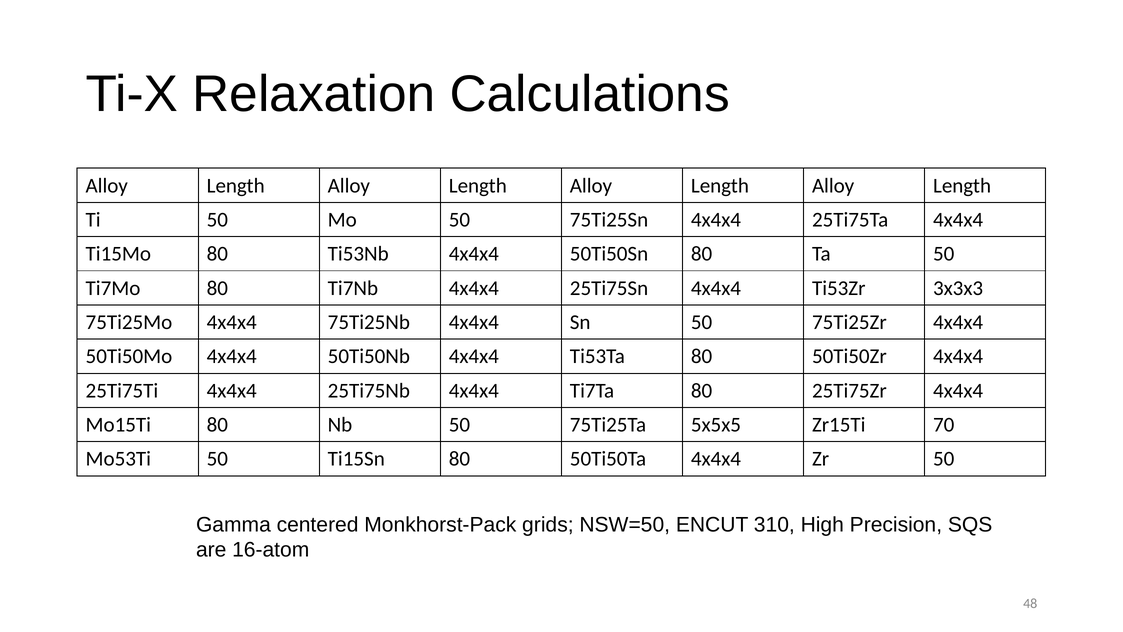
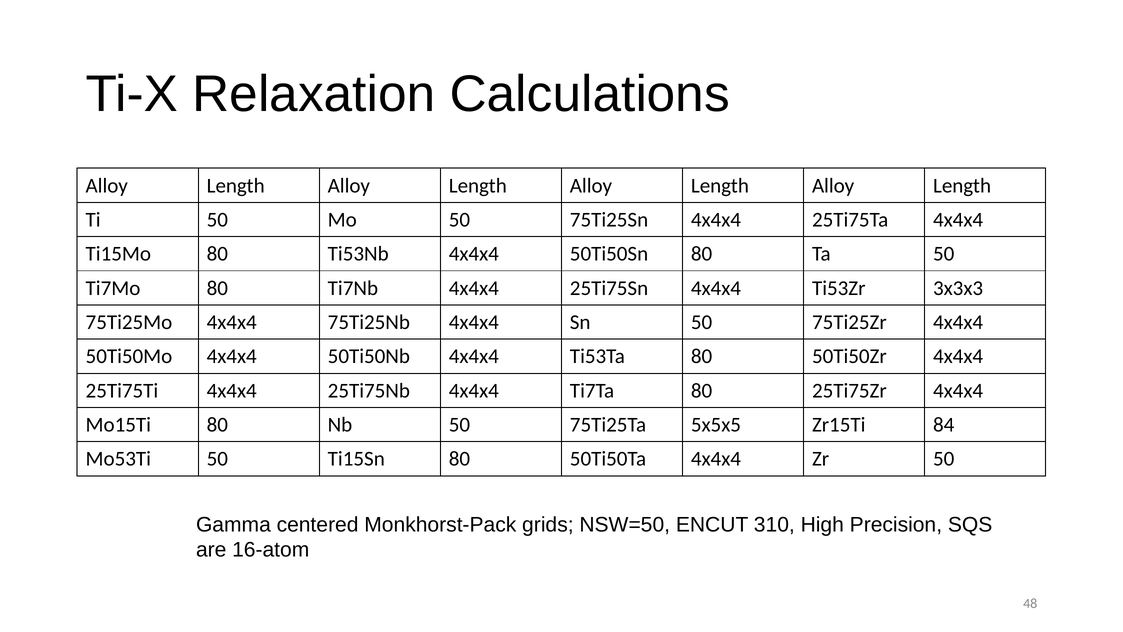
70: 70 -> 84
